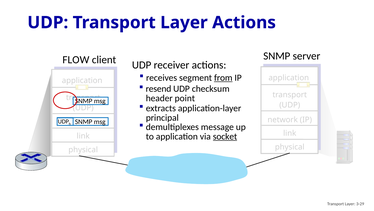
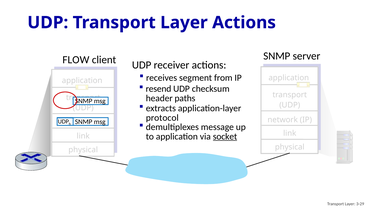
from underline: present -> none
point: point -> paths
principal: principal -> protocol
